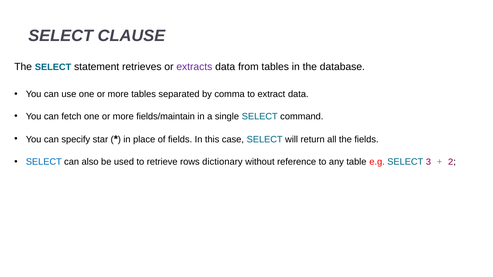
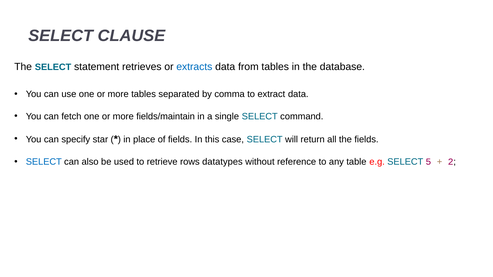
extracts colour: purple -> blue
dictionary: dictionary -> datatypes
3: 3 -> 5
